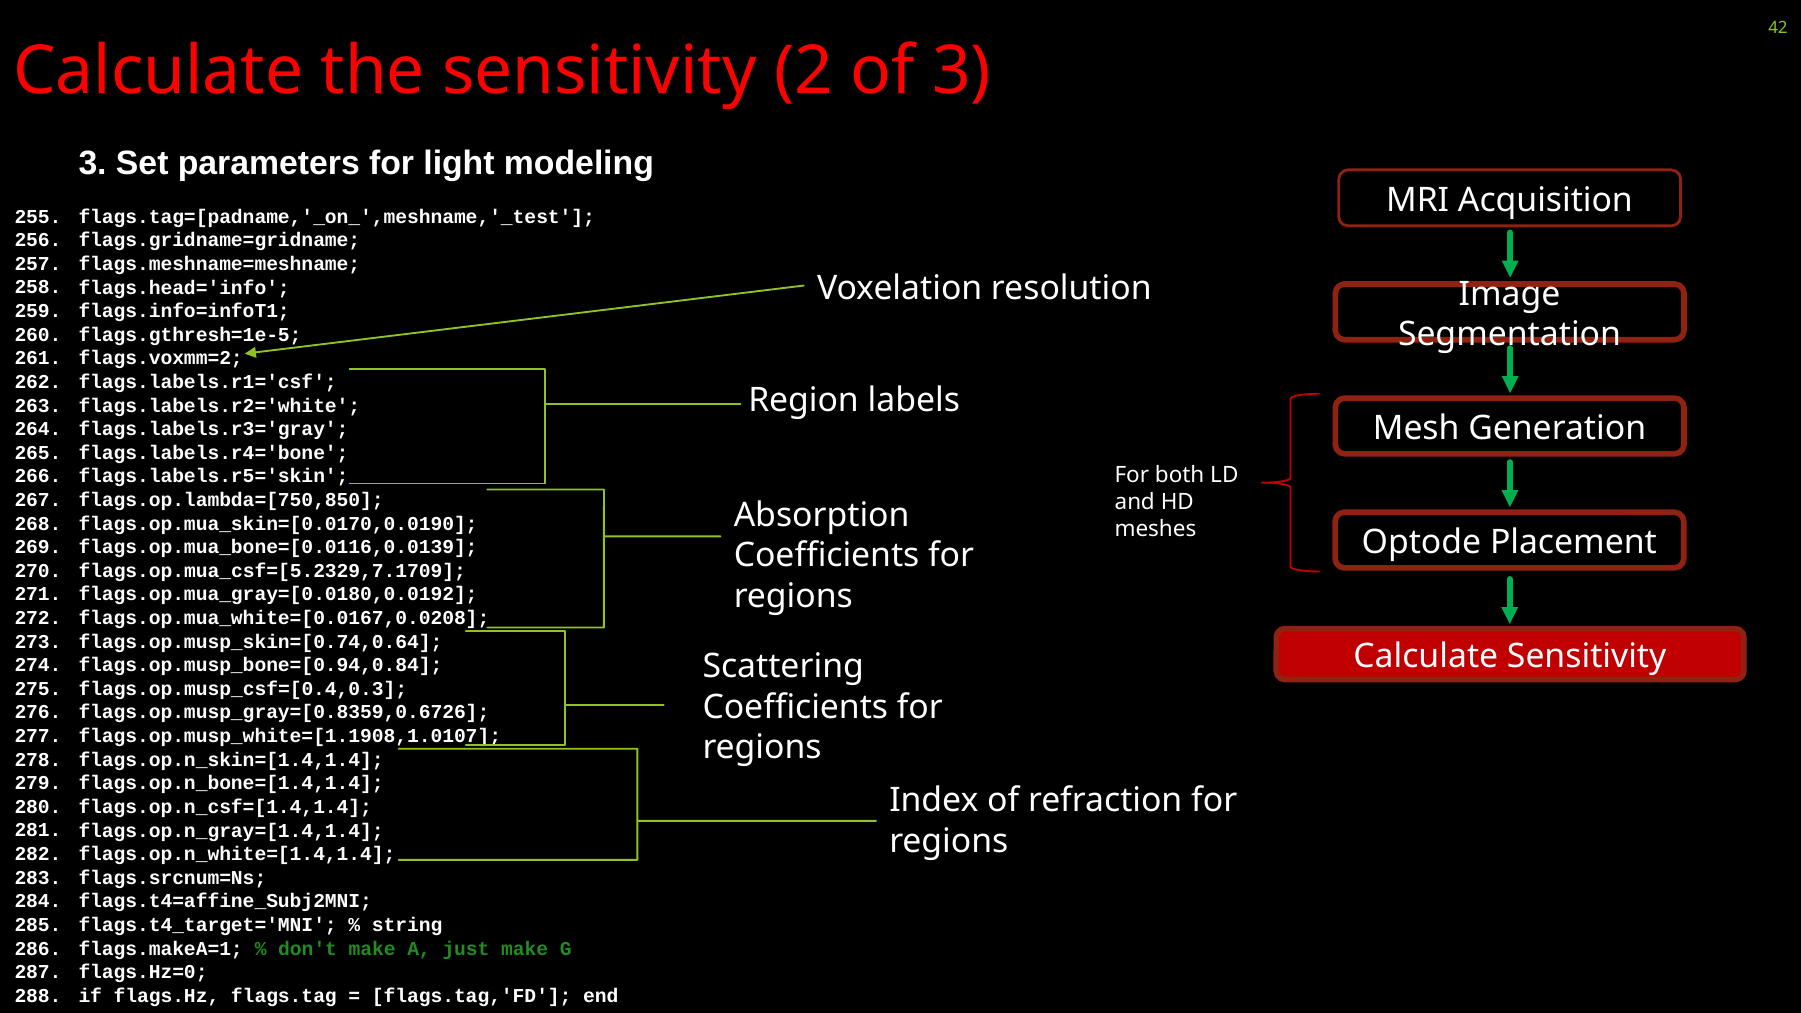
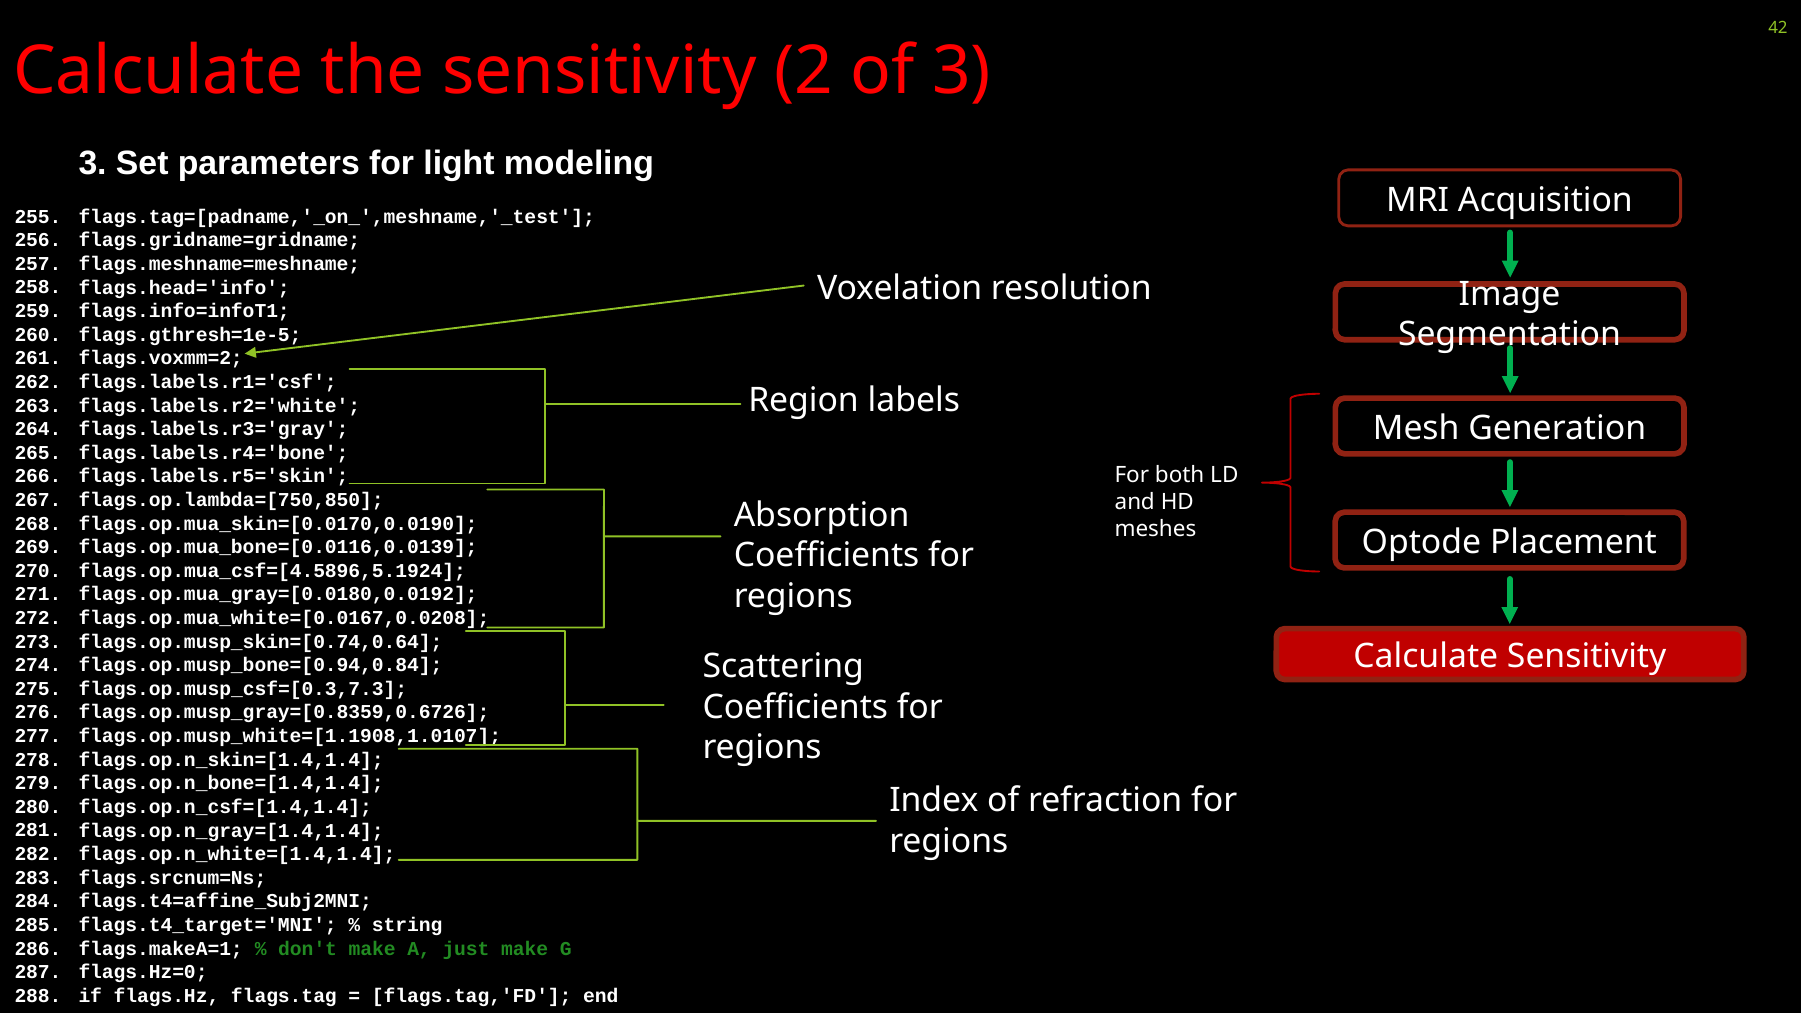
flags.op.mua_csf=[5.2329,7.1709: flags.op.mua_csf=[5.2329,7.1709 -> flags.op.mua_csf=[4.5896,5.1924
flags.op.musp_csf=[0.4,0.3: flags.op.musp_csf=[0.4,0.3 -> flags.op.musp_csf=[0.3,7.3
